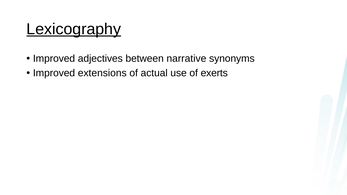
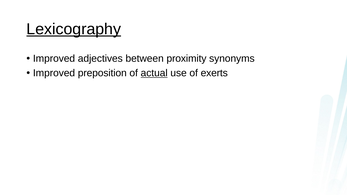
narrative: narrative -> proximity
extensions: extensions -> preposition
actual underline: none -> present
